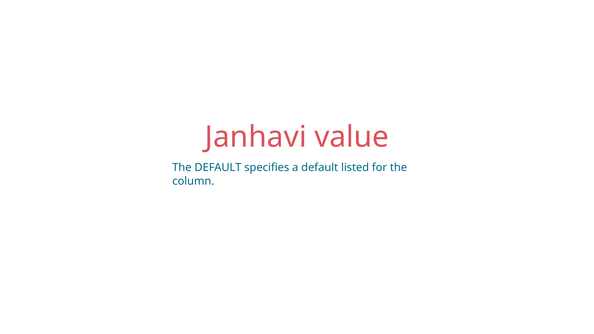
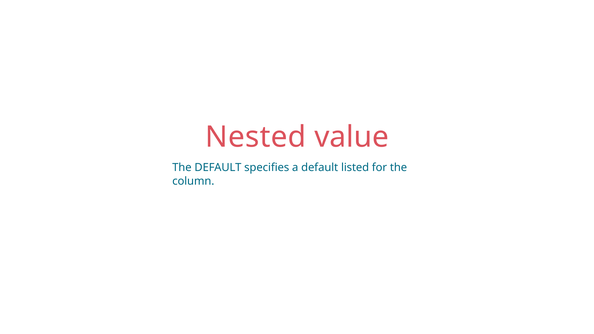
Janhavi: Janhavi -> Nested
